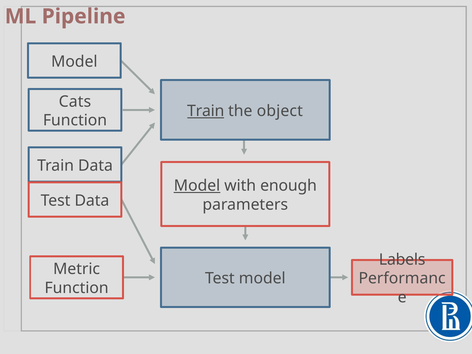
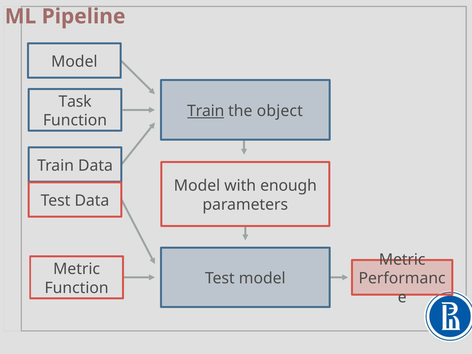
Cats: Cats -> Task
Model at (197, 186) underline: present -> none
Labels at (402, 260): Labels -> Metric
